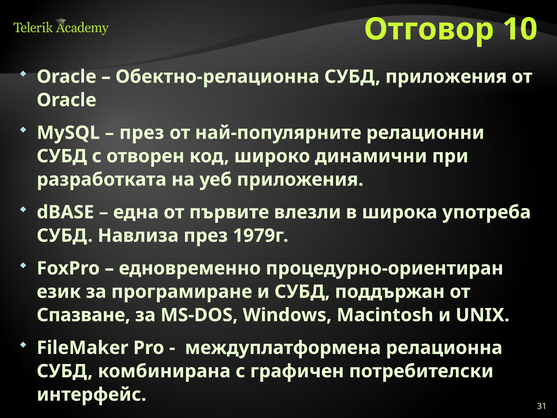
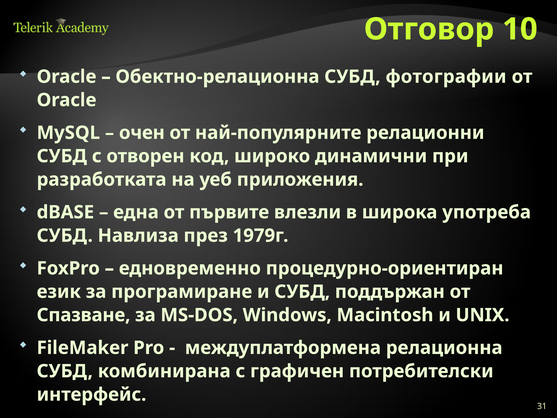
СУБД приложения: приложения -> фотографии
през at (142, 133): през -> очен
